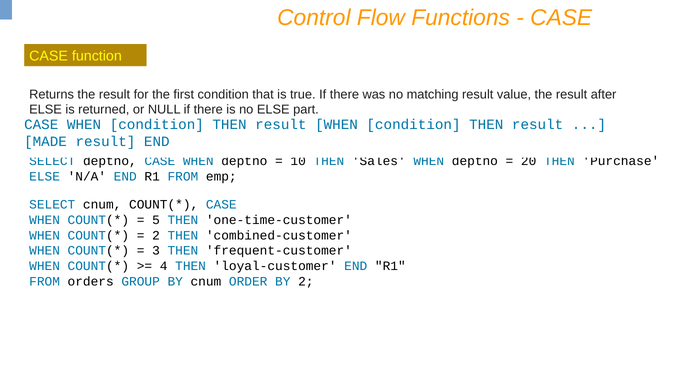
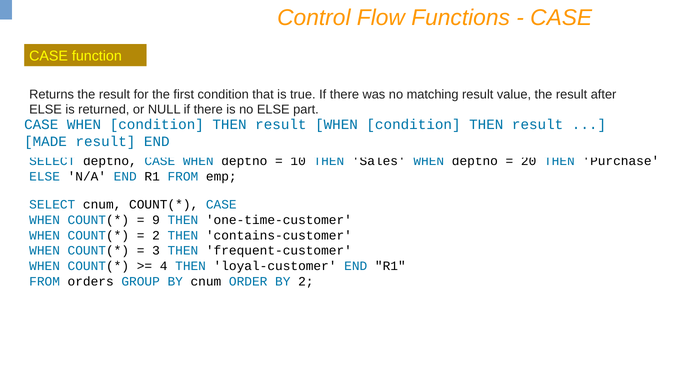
5: 5 -> 9
combined-customer: combined-customer -> contains-customer
